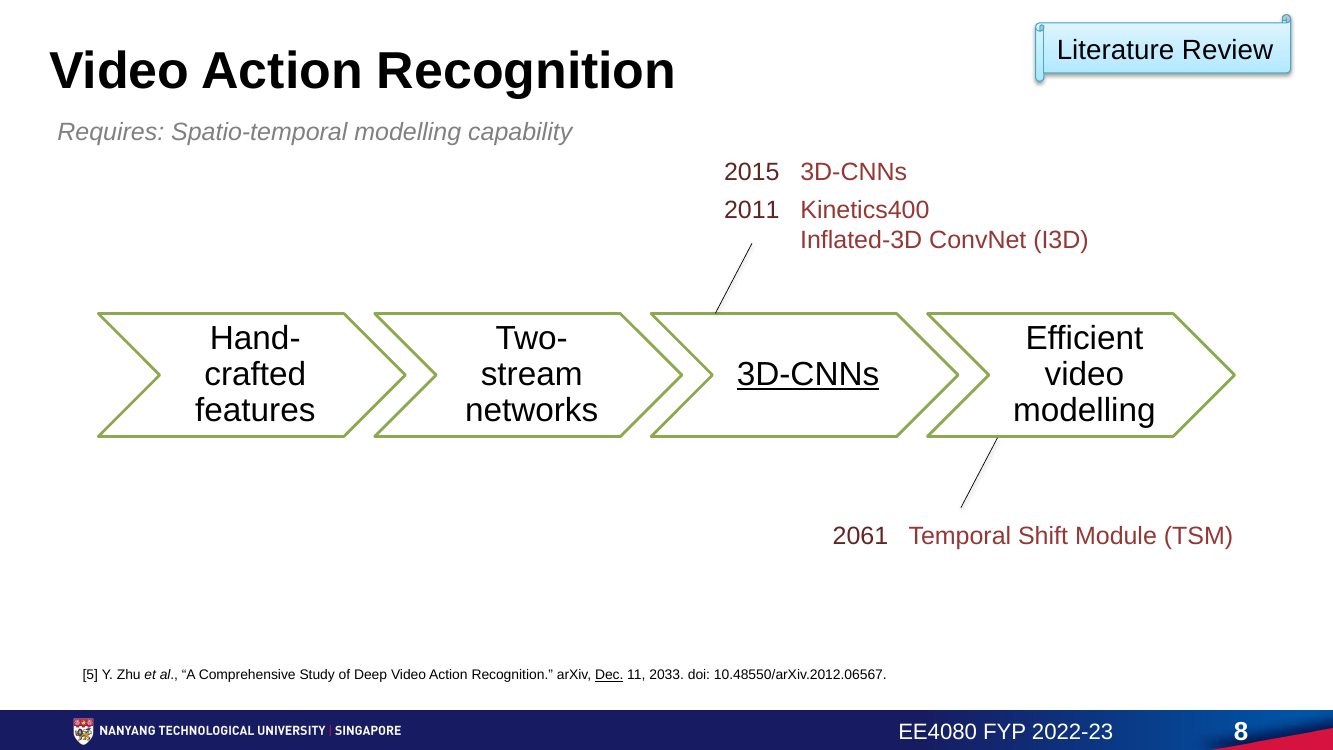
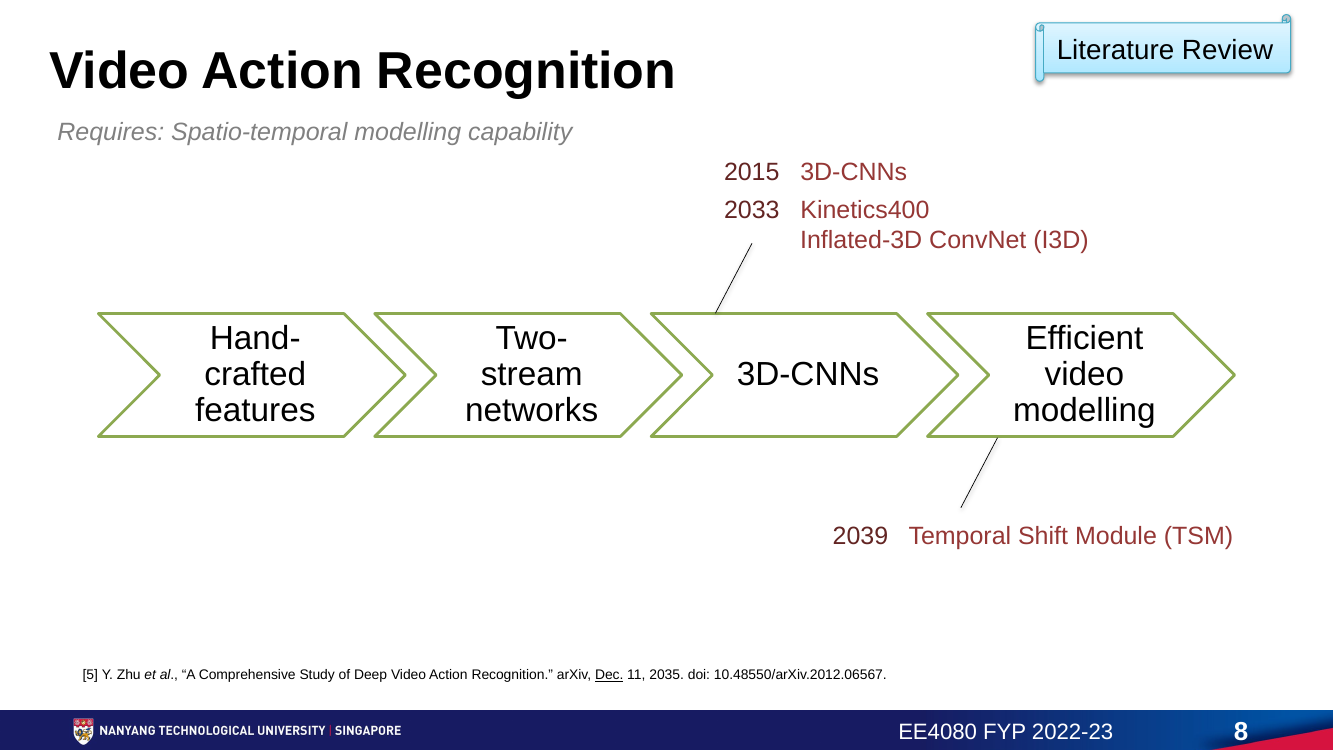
2011: 2011 -> 2033
3D-CNNs at (808, 375) underline: present -> none
2061: 2061 -> 2039
2033: 2033 -> 2035
